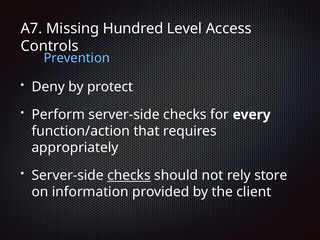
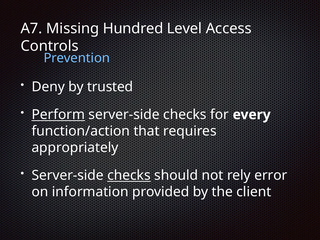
protect: protect -> trusted
Perform underline: none -> present
store: store -> error
